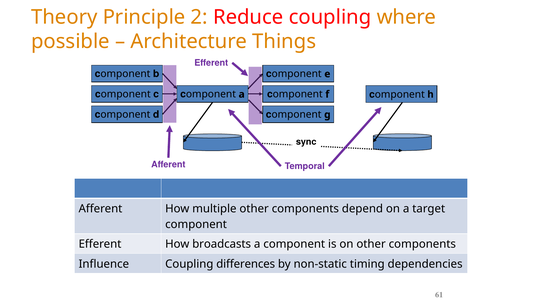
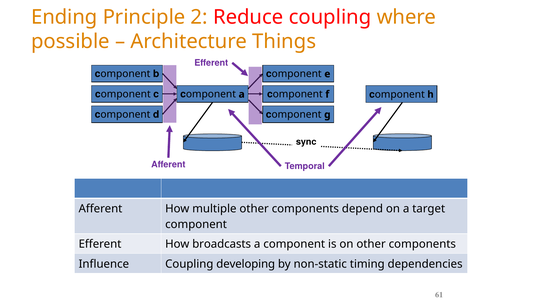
Theory: Theory -> Ending
differences: differences -> developing
